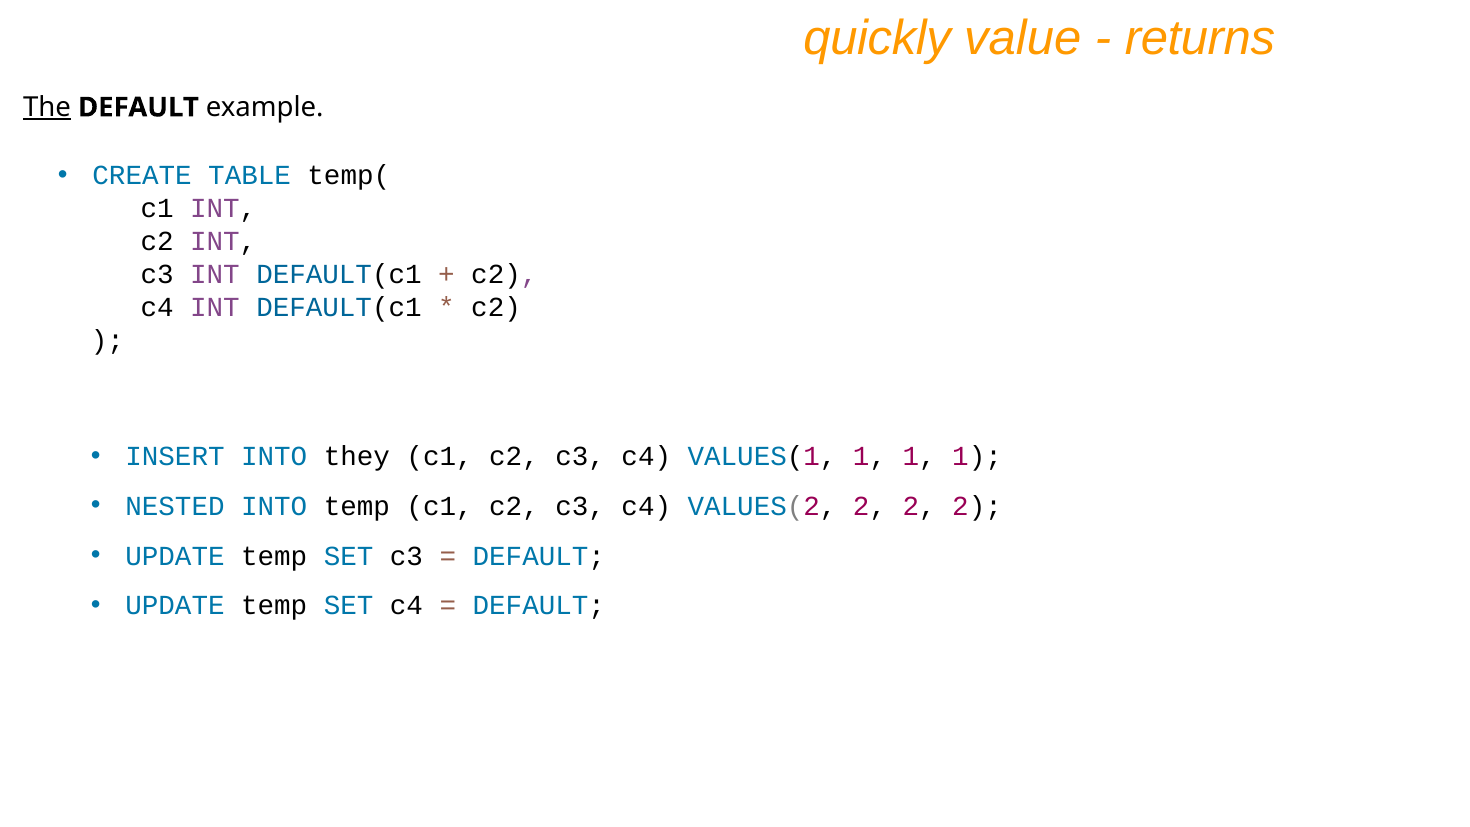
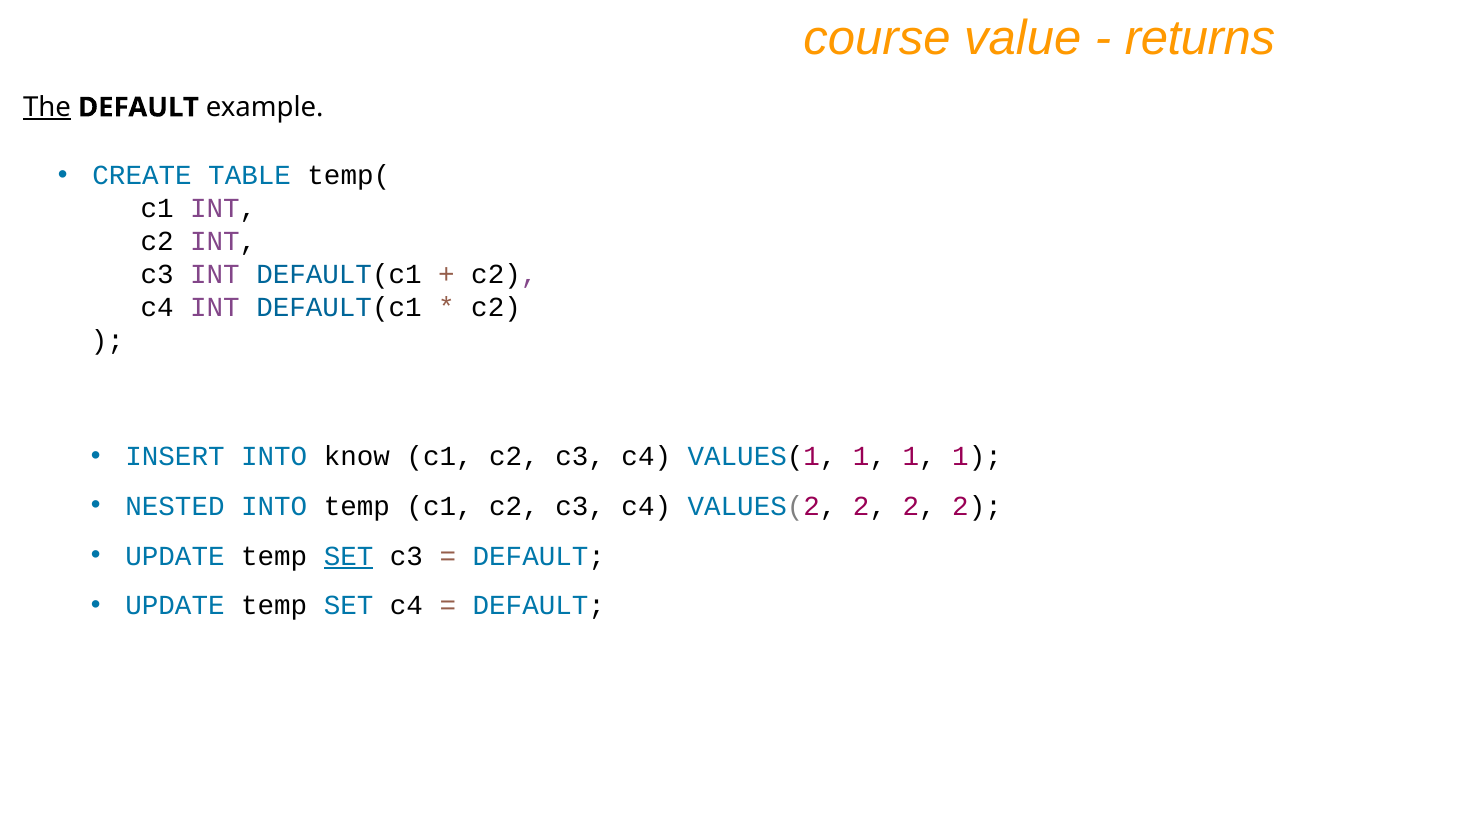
quickly: quickly -> course
they: they -> know
SET at (349, 556) underline: none -> present
